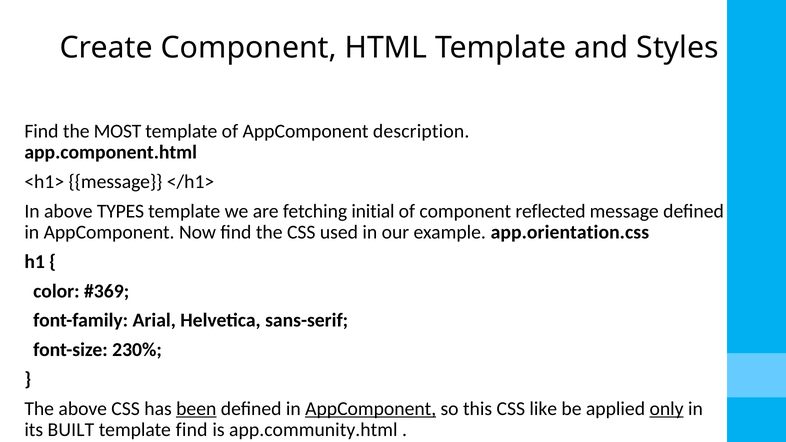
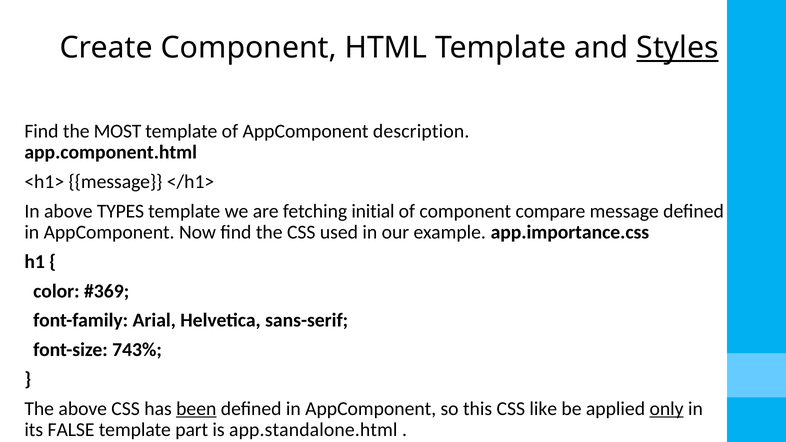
Styles underline: none -> present
reflected: reflected -> compare
app.orientation.css: app.orientation.css -> app.importance.css
230%: 230% -> 743%
AppComponent at (371, 409) underline: present -> none
BUILT: BUILT -> FALSE
template find: find -> part
app.community.html: app.community.html -> app.standalone.html
